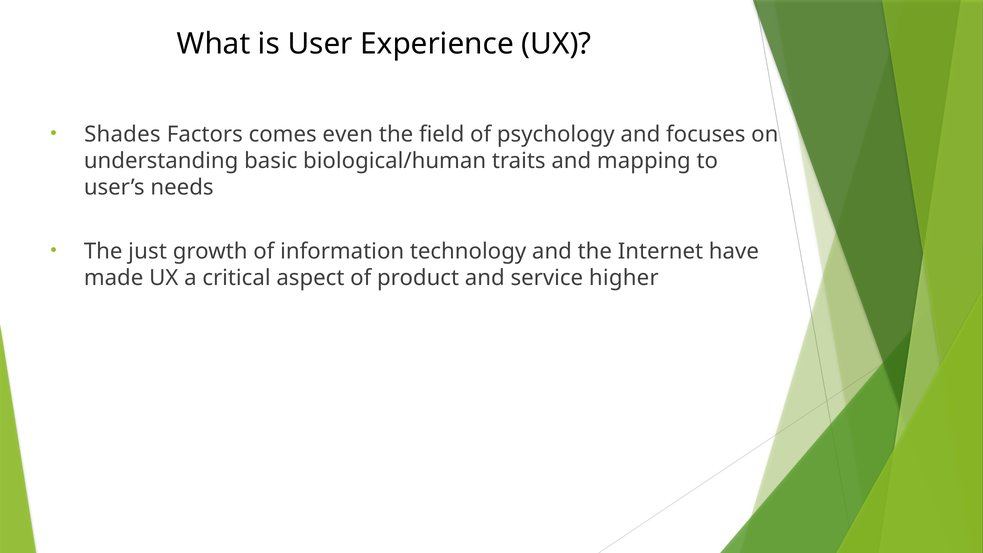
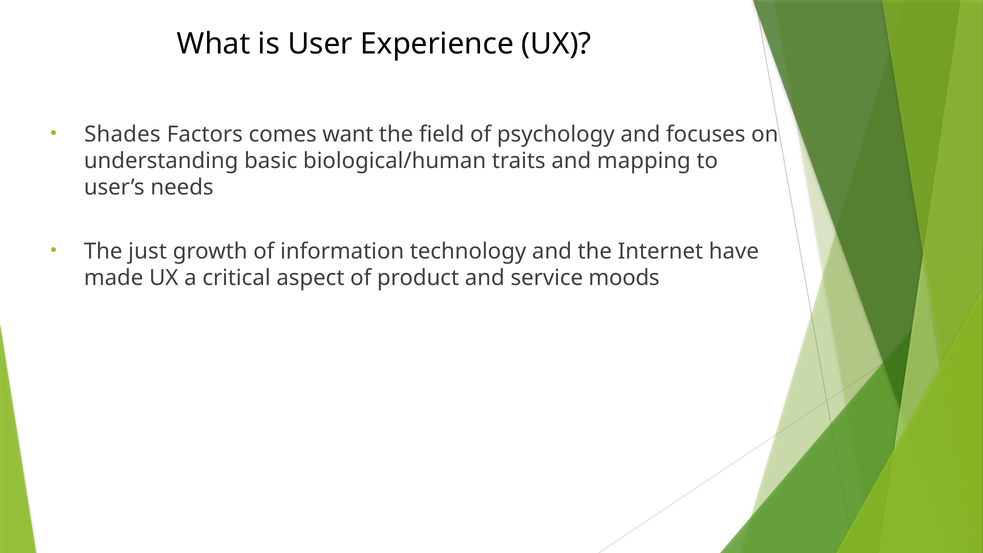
even: even -> want
higher: higher -> moods
